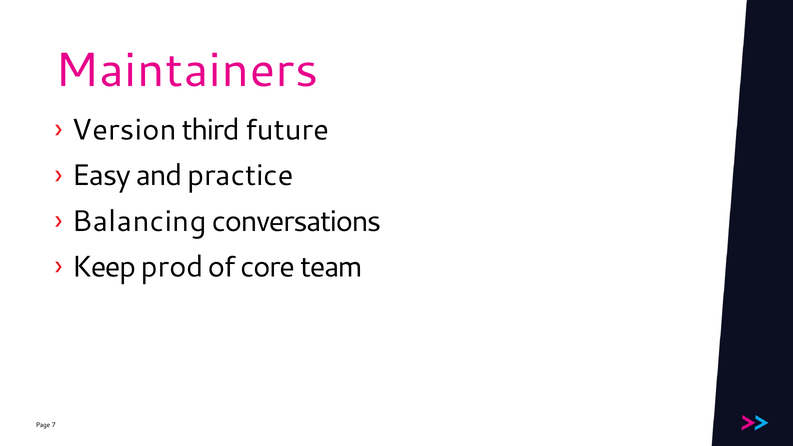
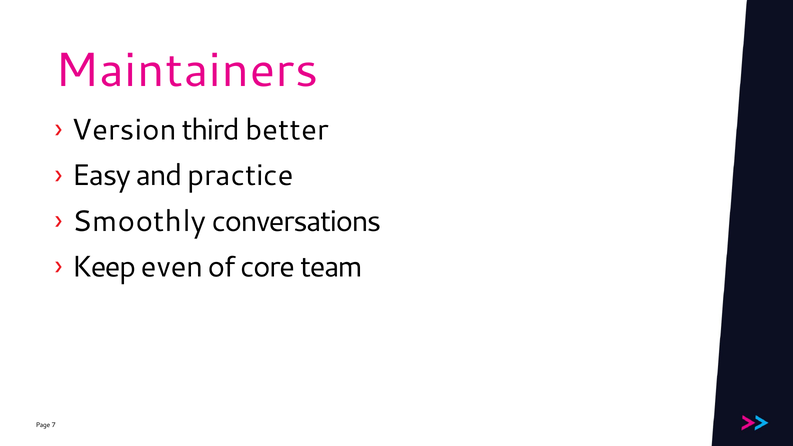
future: future -> better
Balancing: Balancing -> Smoothly
prod: prod -> even
